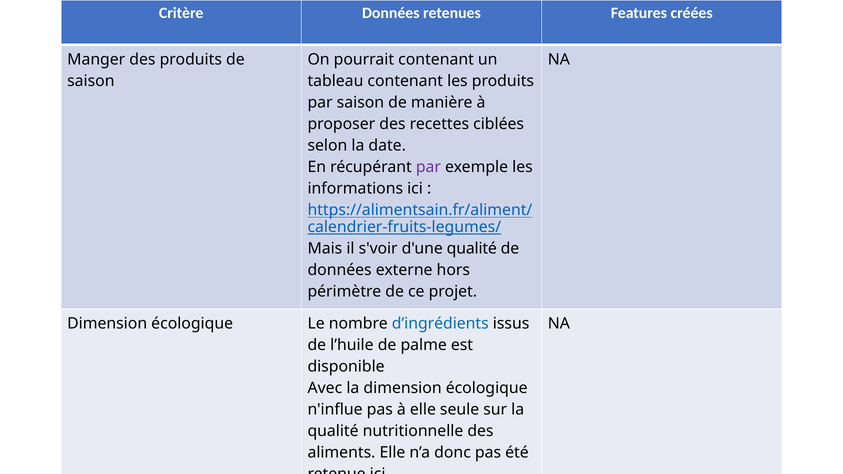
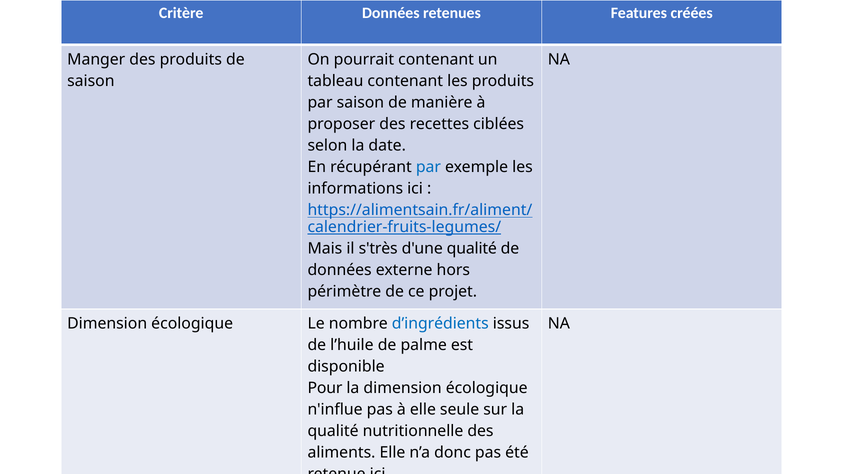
par at (428, 167) colour: purple -> blue
s'voir: s'voir -> s'très
Avec: Avec -> Pour
